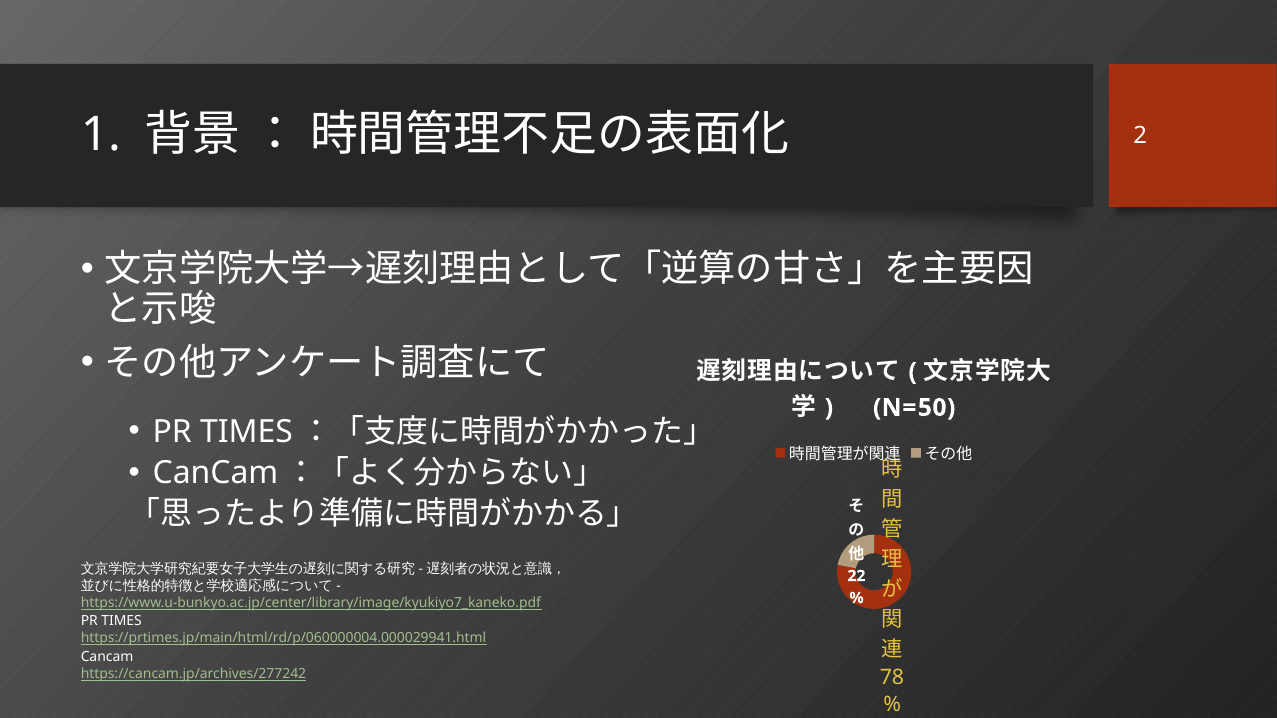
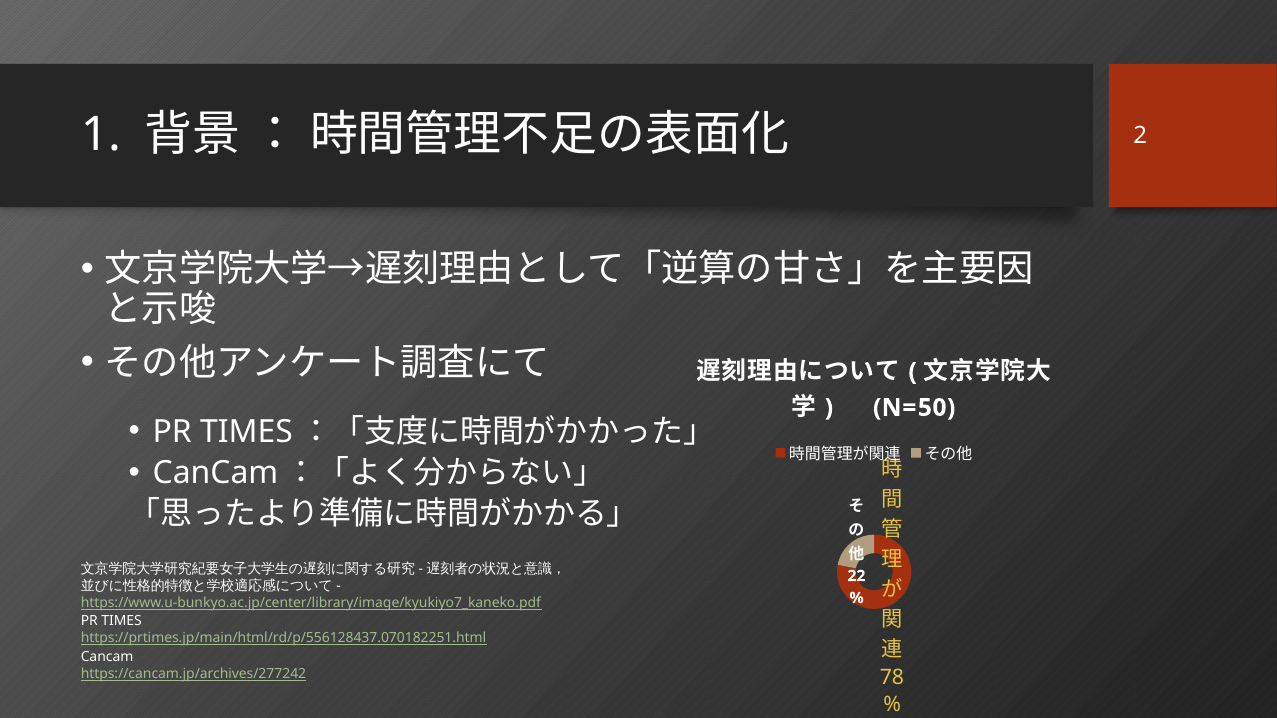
https://prtimes.jp/main/html/rd/p/060000004.000029941.html: https://prtimes.jp/main/html/rd/p/060000004.000029941.html -> https://prtimes.jp/main/html/rd/p/556128437.070182251.html
